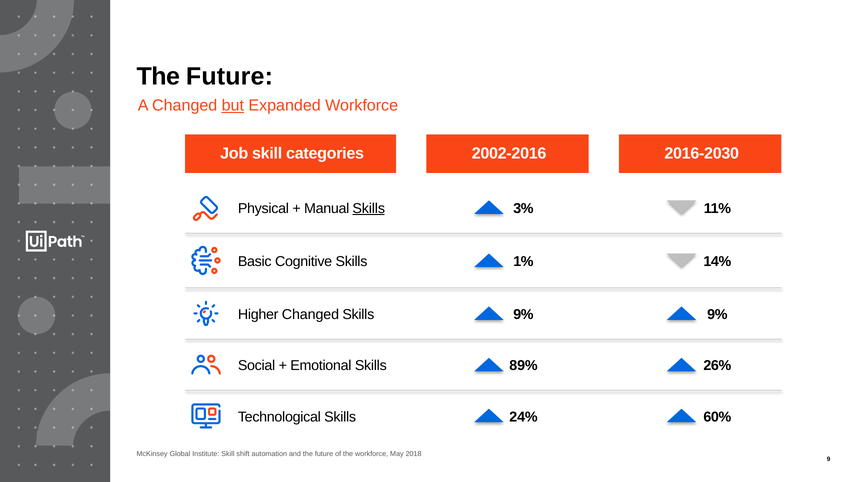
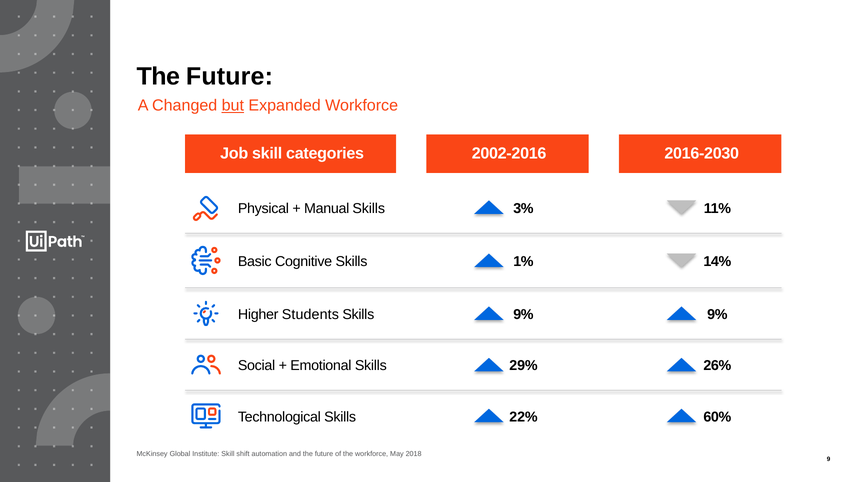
Skills at (369, 209) underline: present -> none
Higher Changed: Changed -> Students
89%: 89% -> 29%
24%: 24% -> 22%
